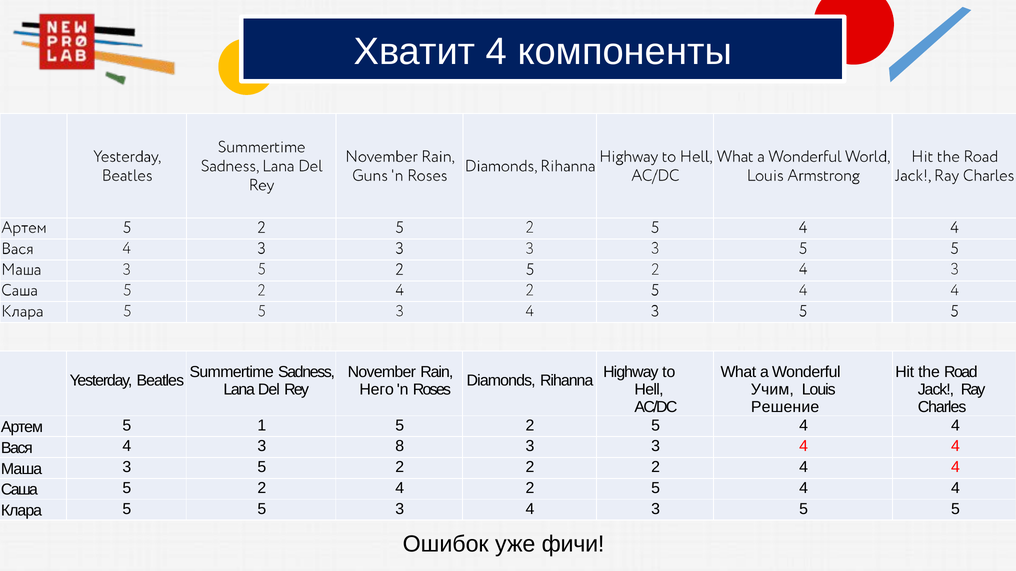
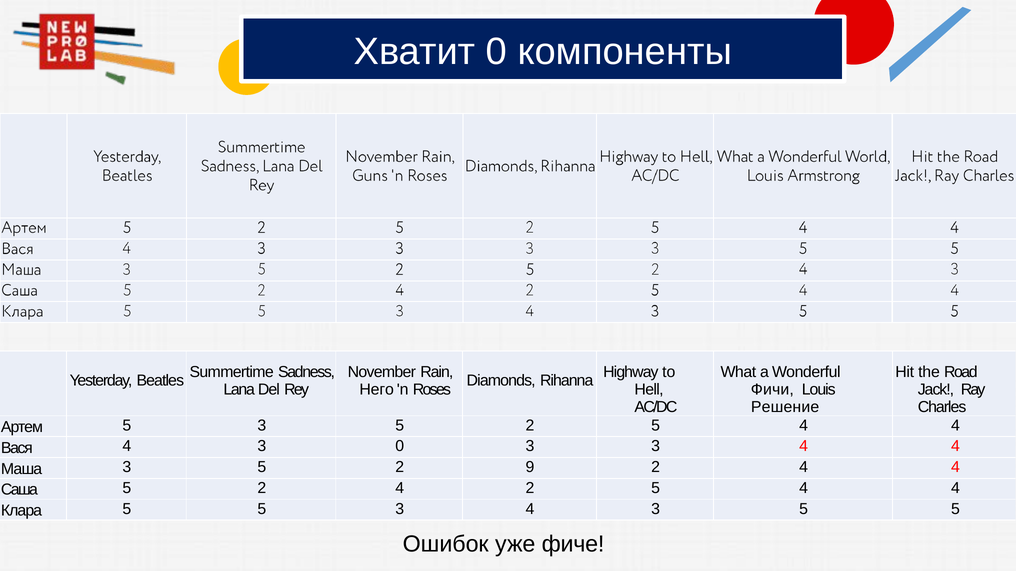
Хватит 4: 4 -> 0
Учим: Учим -> Фичи
Артем 5 1: 1 -> 3
3 8: 8 -> 0
5 2 2: 2 -> 9
фичи: фичи -> фиче
